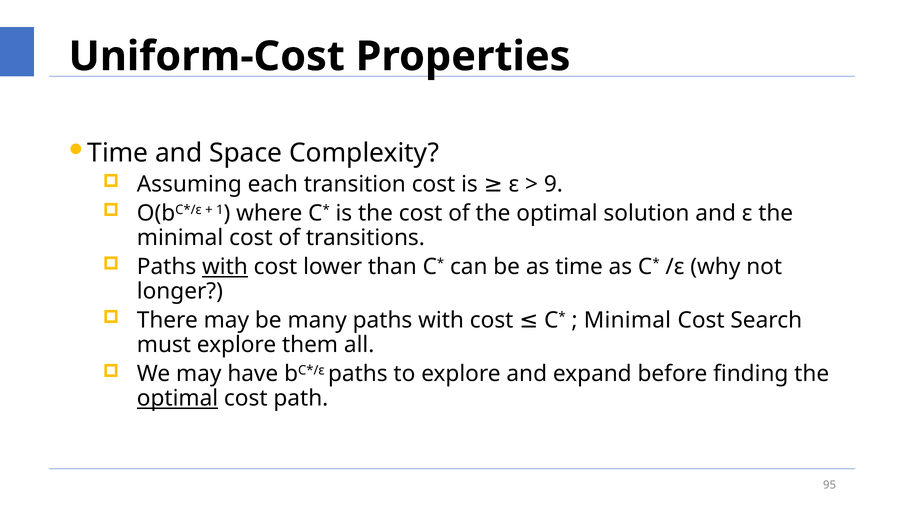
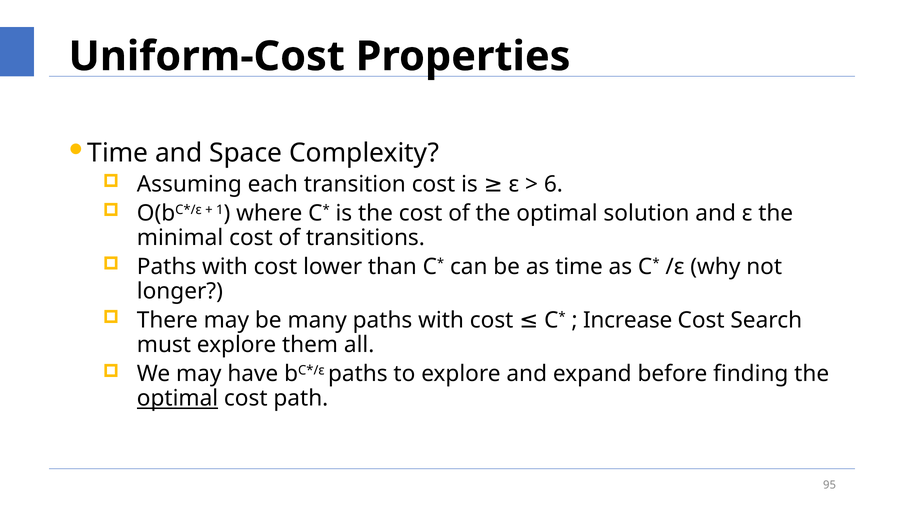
9: 9 -> 6
with at (225, 267) underline: present -> none
Minimal at (627, 320): Minimal -> Increase
